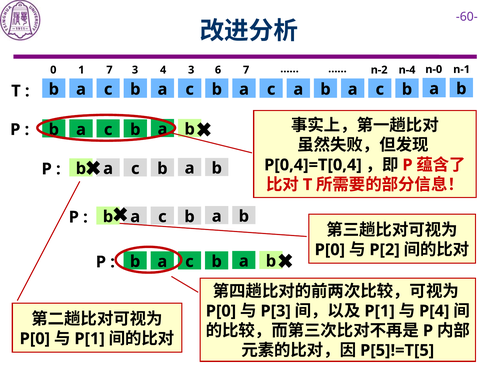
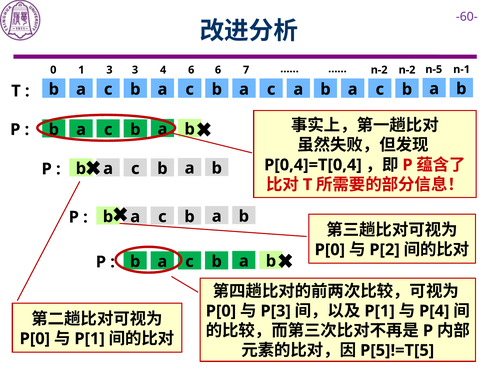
n-0: n-0 -> n-5
1 7: 7 -> 3
4 3: 3 -> 6
n-2 n-4: n-4 -> n-2
